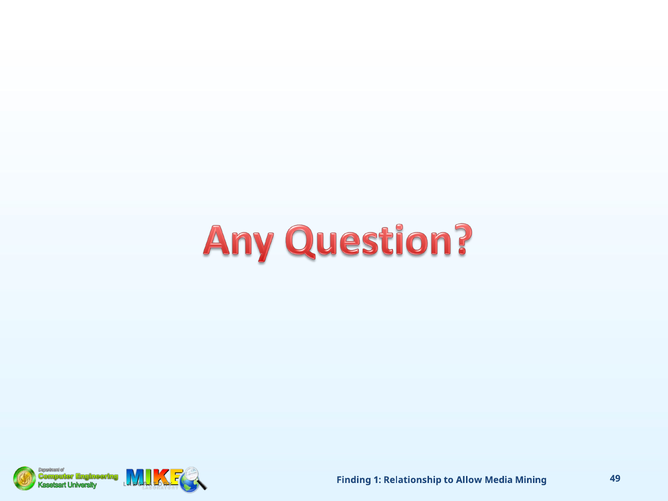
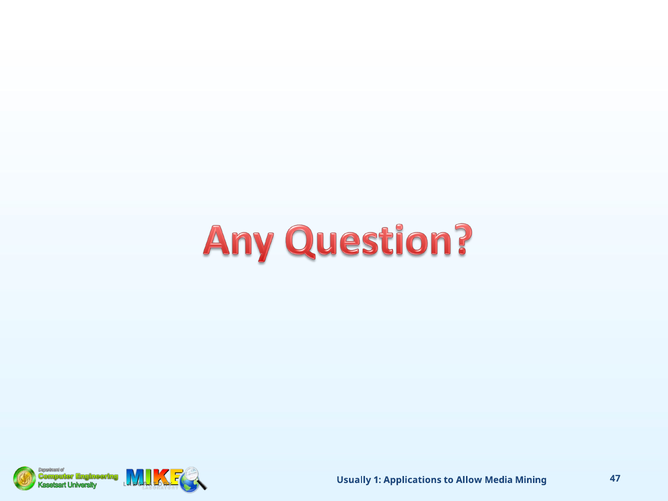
Finding: Finding -> Usually
Relationship: Relationship -> Applications
49: 49 -> 47
